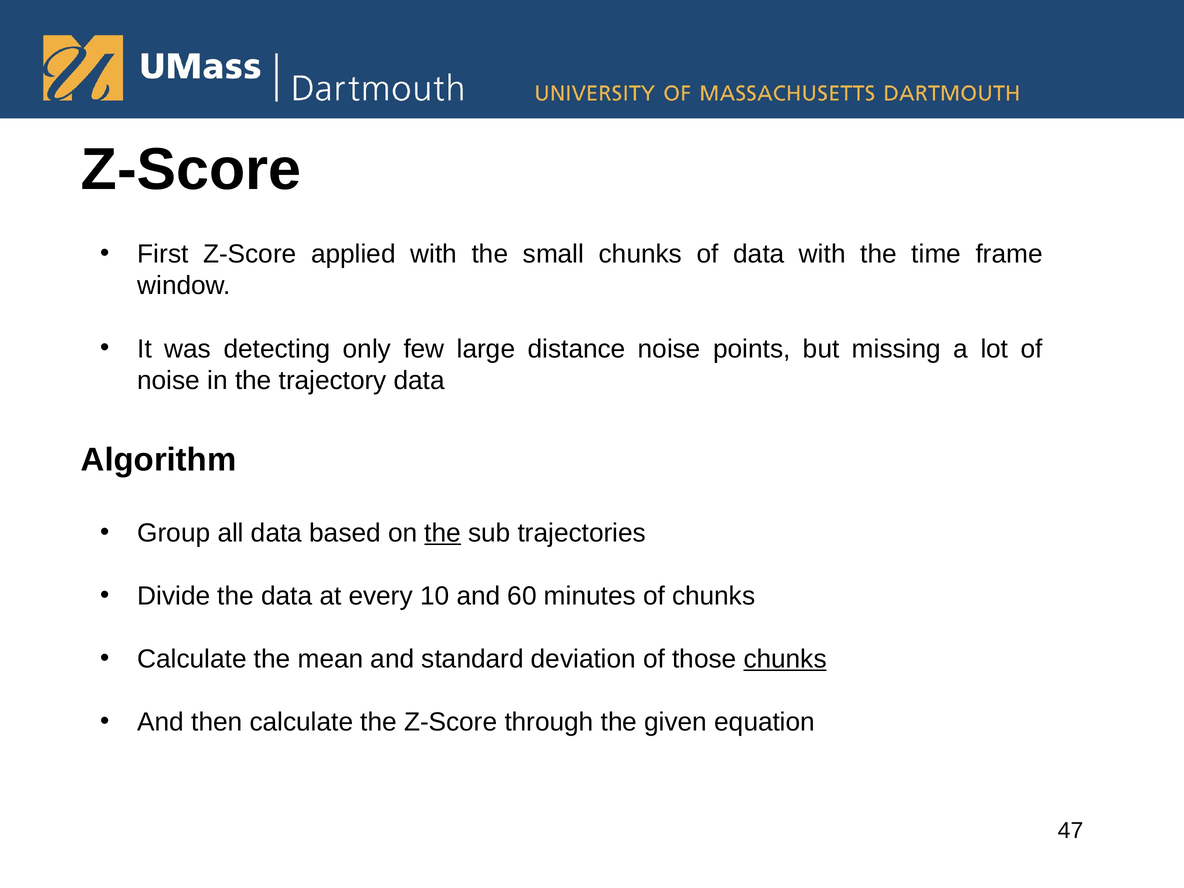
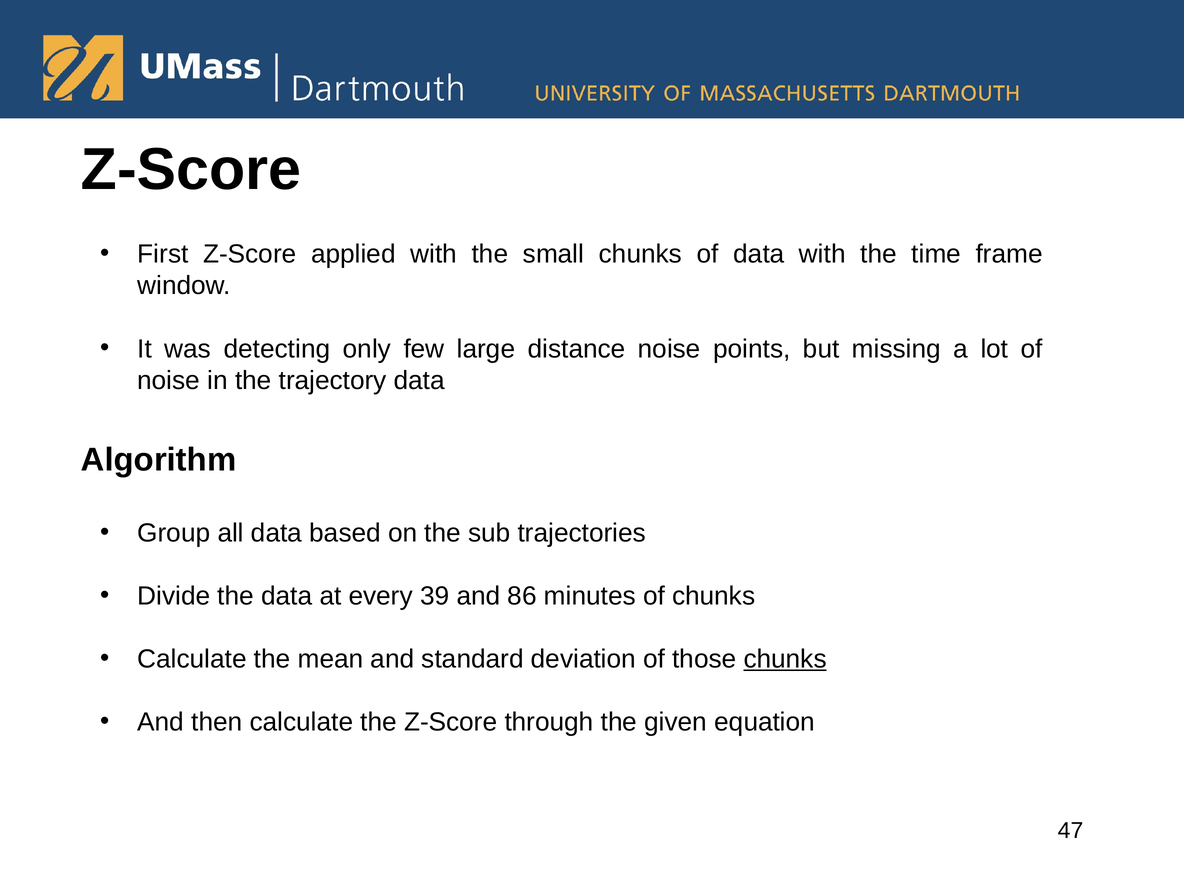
the at (443, 533) underline: present -> none
10: 10 -> 39
60: 60 -> 86
